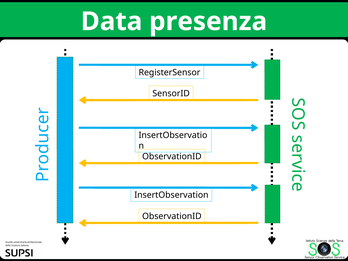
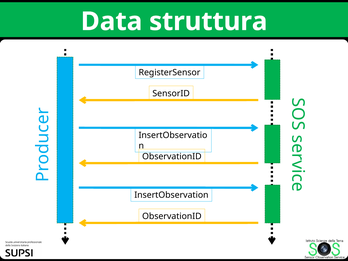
presenza: presenza -> struttura
